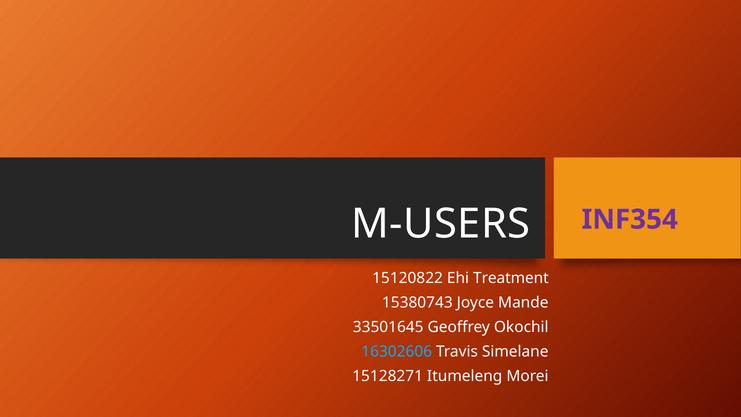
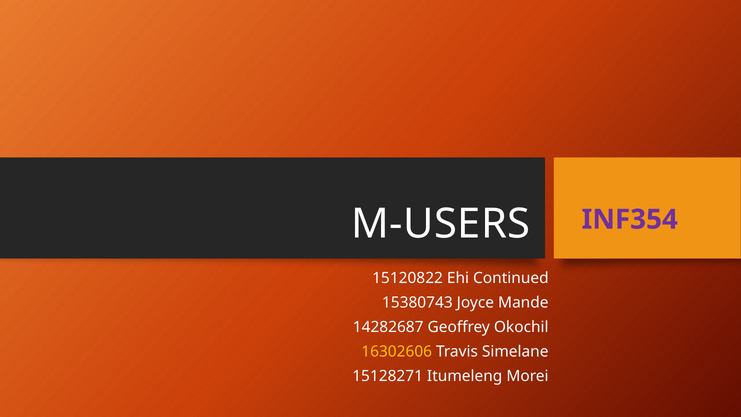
Treatment: Treatment -> Continued
33501645: 33501645 -> 14282687
16302606 colour: light blue -> yellow
